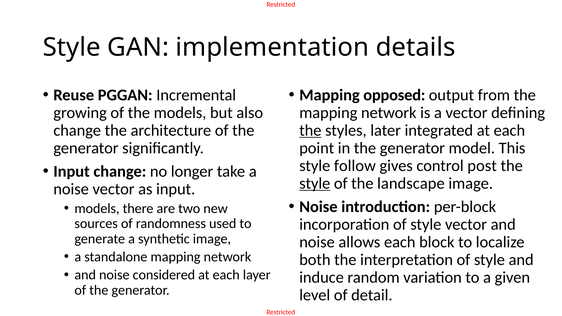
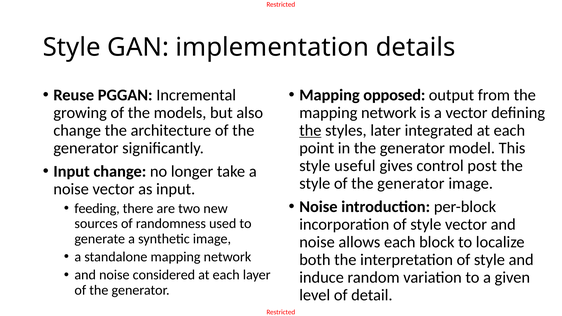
follow: follow -> useful
style at (315, 183) underline: present -> none
landscape at (411, 183): landscape -> generator
models at (97, 209): models -> feeding
